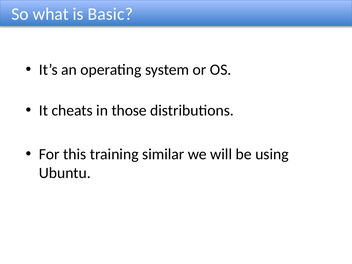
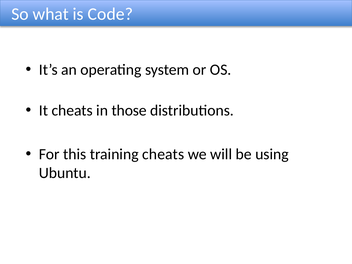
Basic: Basic -> Code
training similar: similar -> cheats
